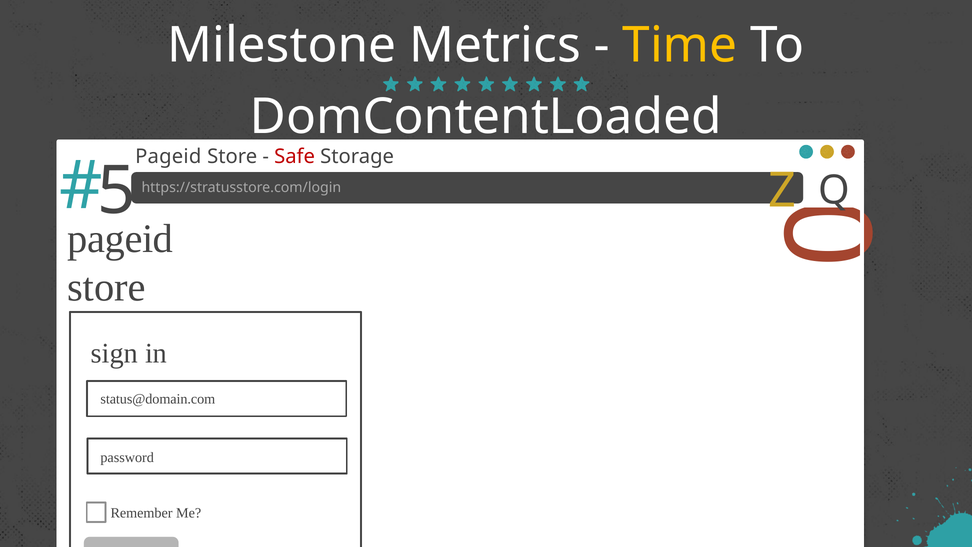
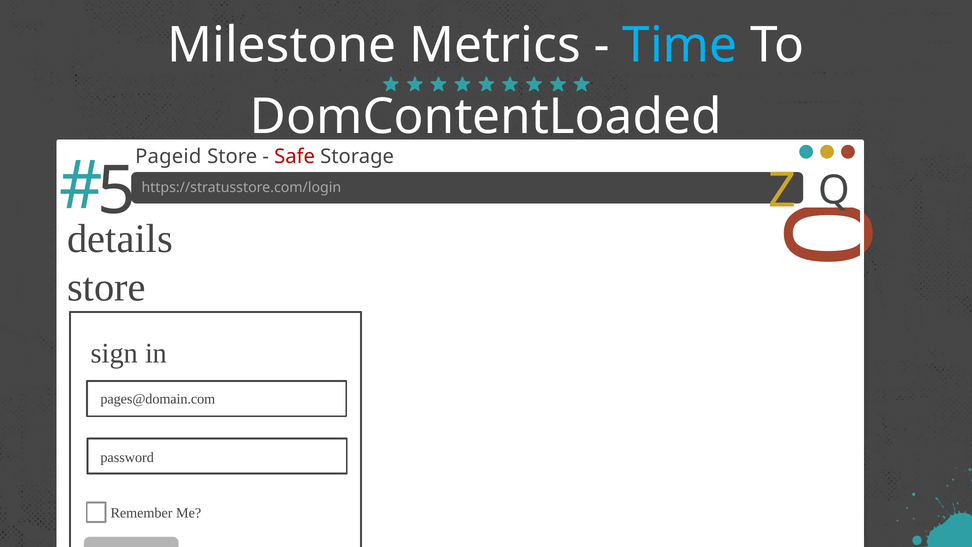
Time colour: yellow -> light blue
pageid at (120, 239): pageid -> details
status@domain.com: status@domain.com -> pages@domain.com
